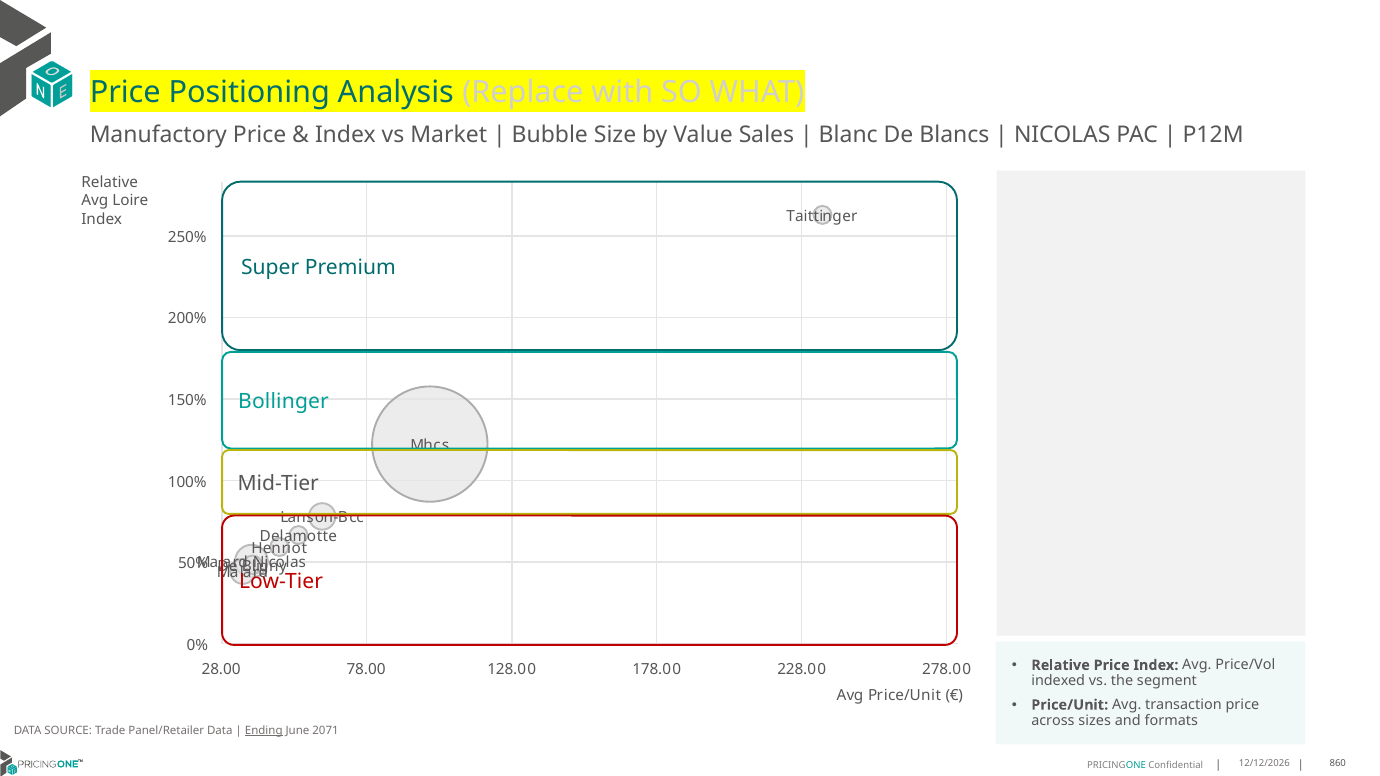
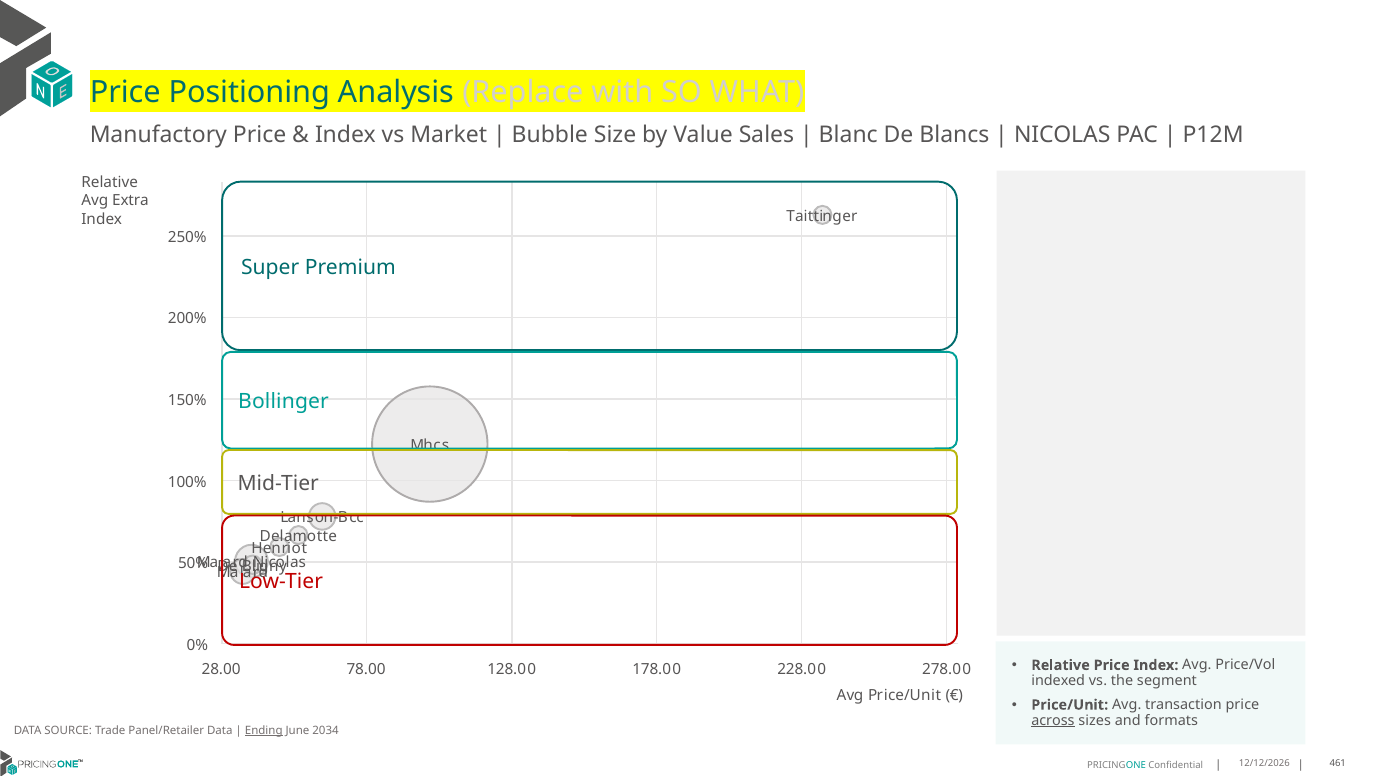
Loire: Loire -> Extra
across underline: none -> present
2071: 2071 -> 2034
860: 860 -> 461
